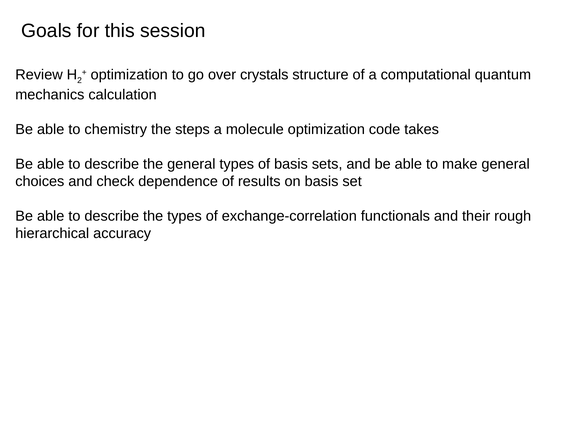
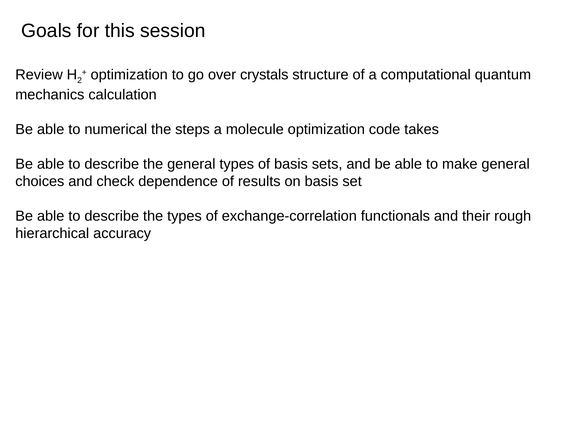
chemistry: chemistry -> numerical
